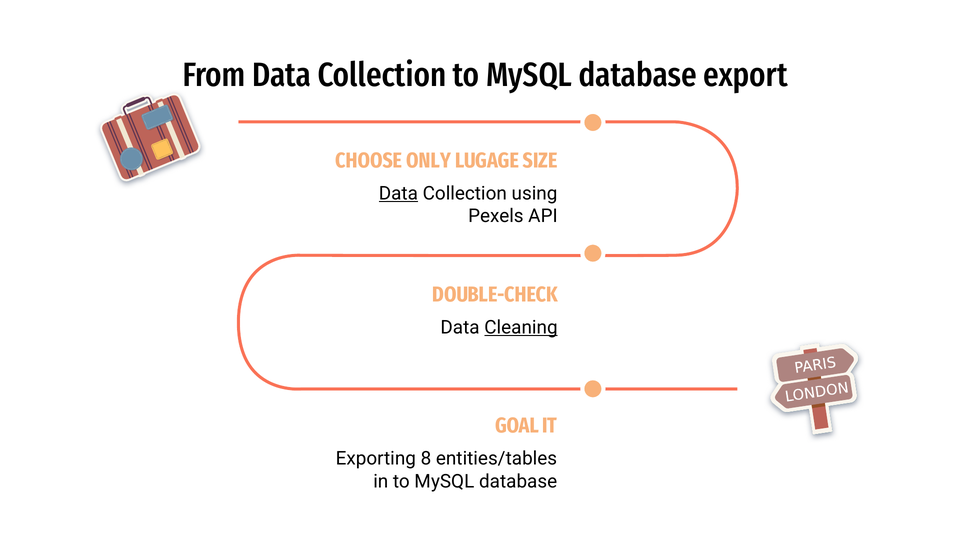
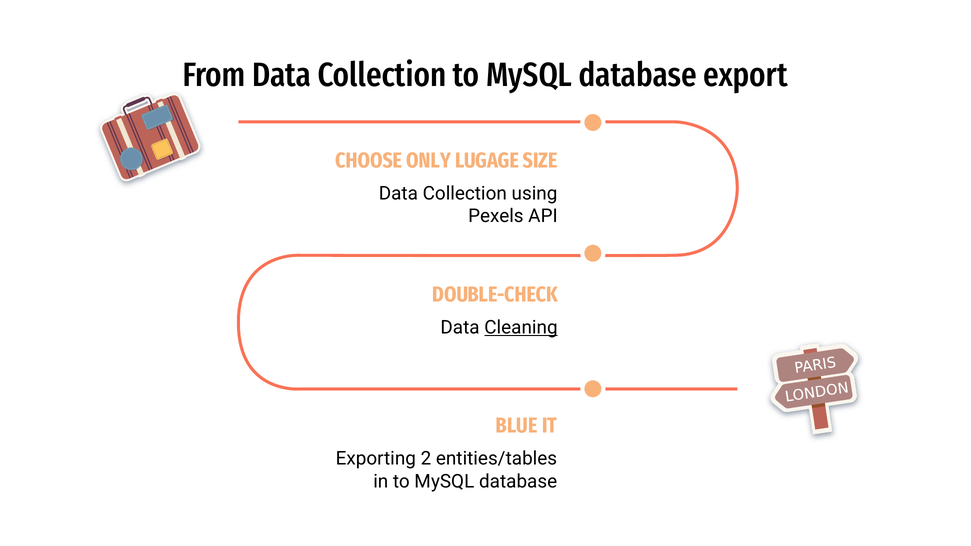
Data at (398, 193) underline: present -> none
GOAL: GOAL -> BLUE
8: 8 -> 2
